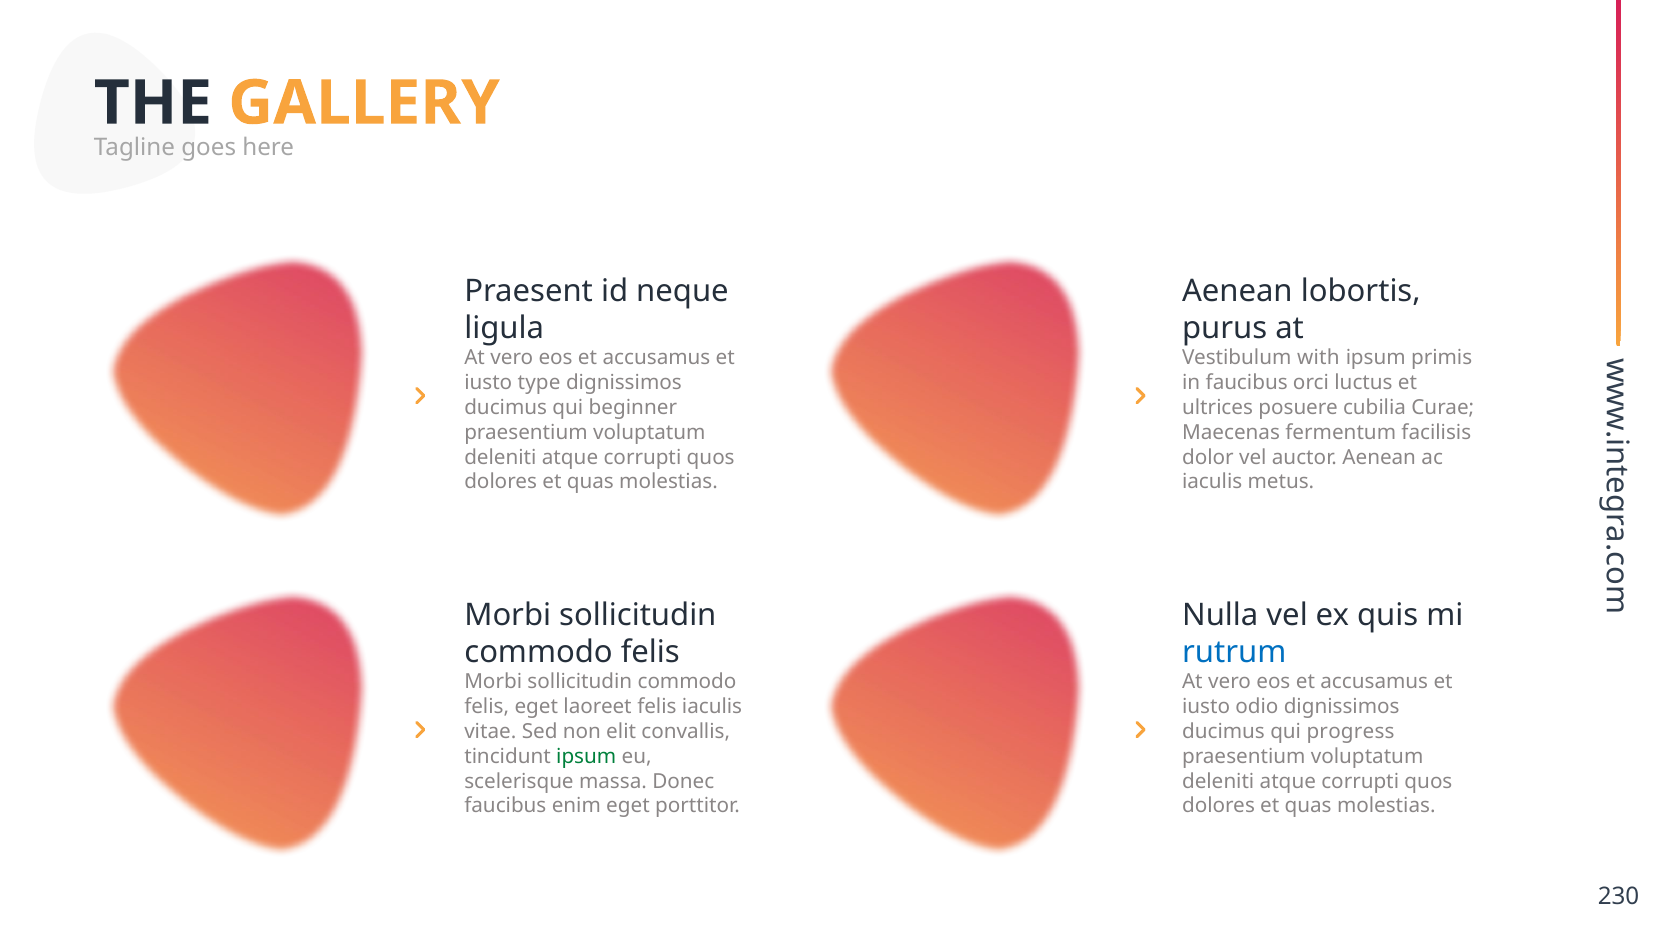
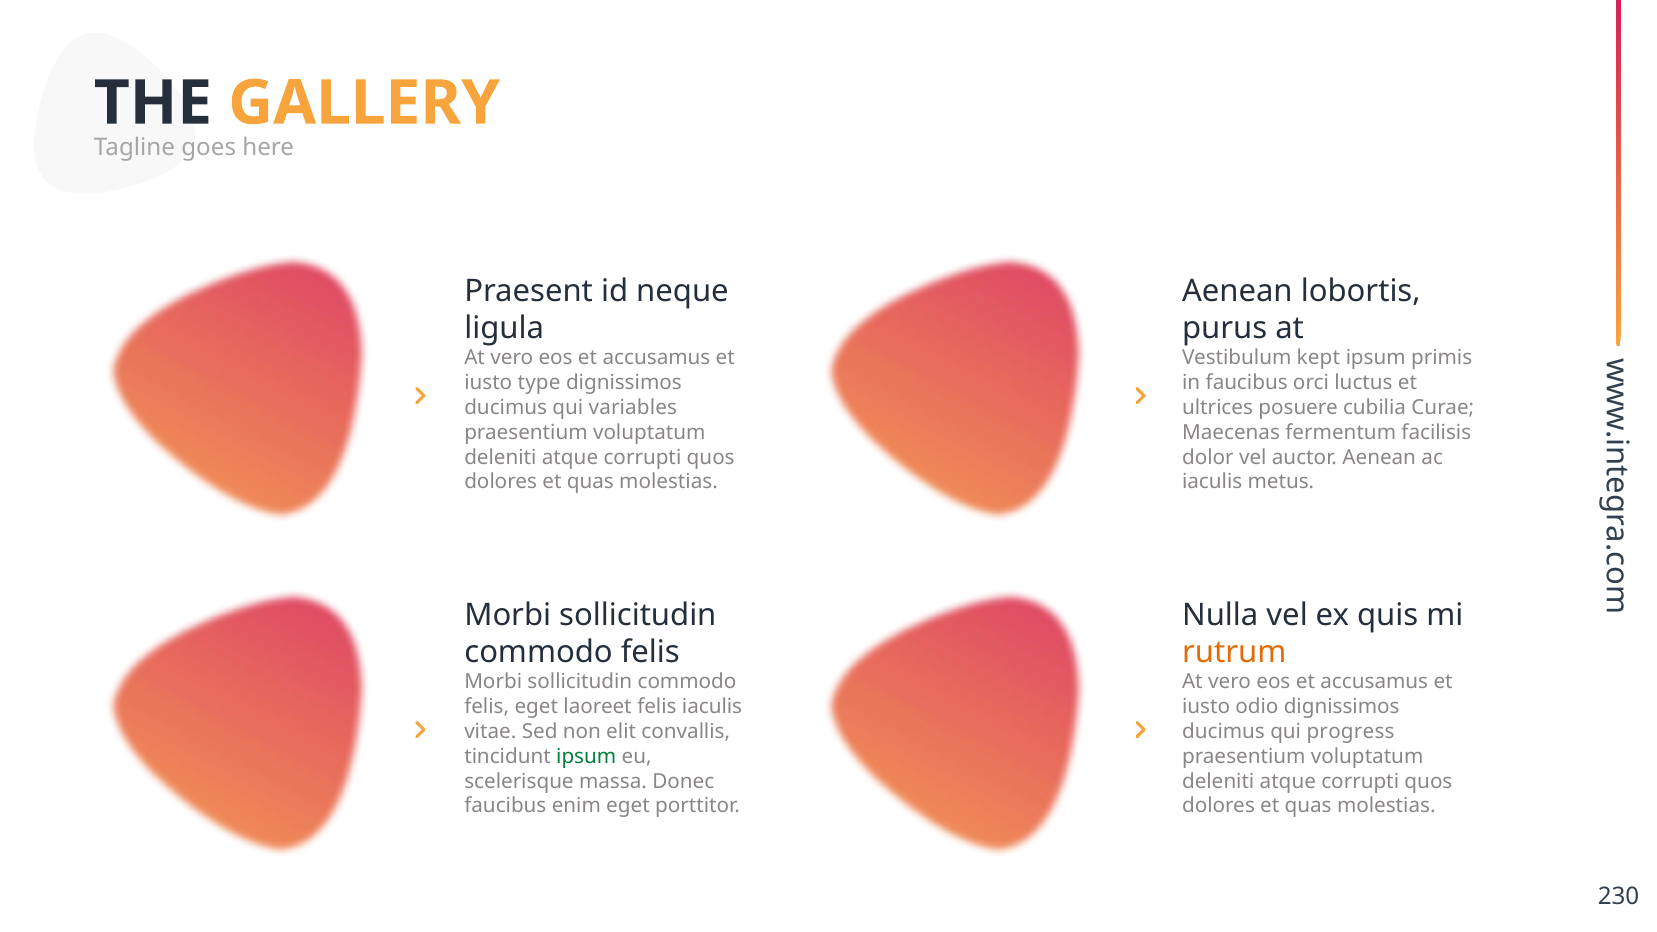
with: with -> kept
beginner: beginner -> variables
rutrum colour: blue -> orange
